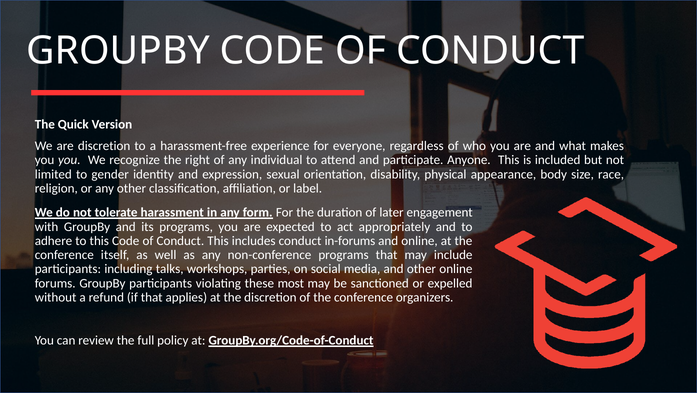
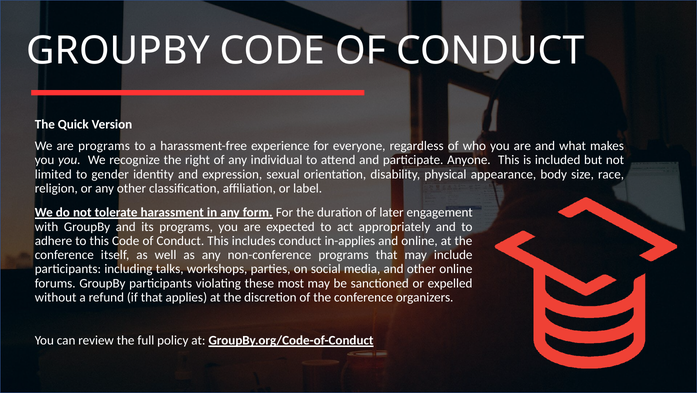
are discretion: discretion -> programs
in-forums: in-forums -> in-applies
